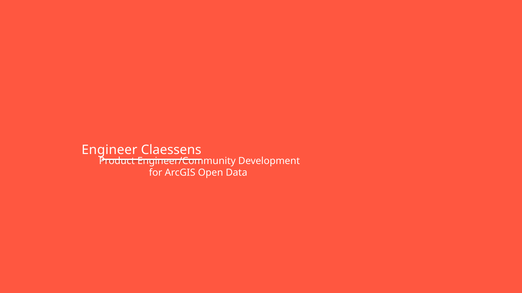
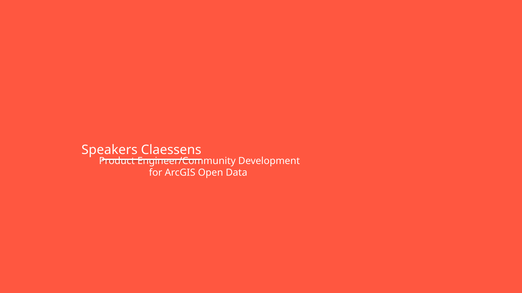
Engineer: Engineer -> Speakers
